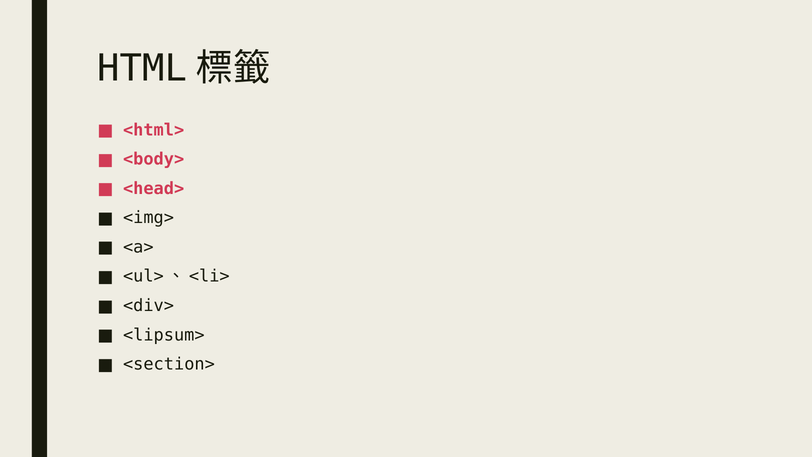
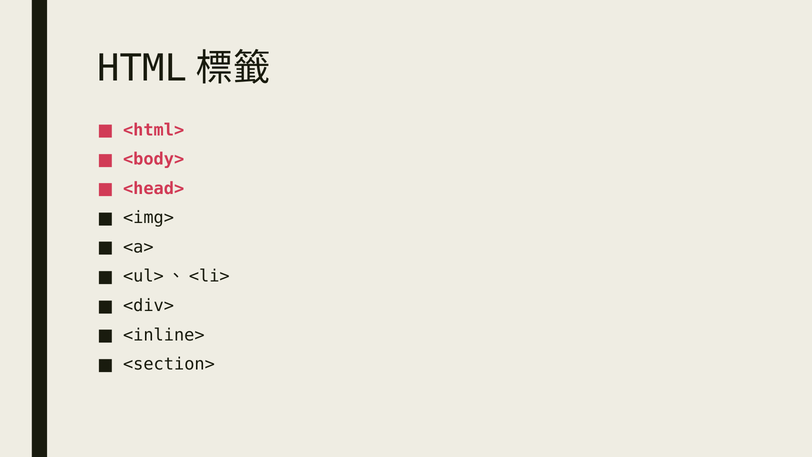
<lipsum>: <lipsum> -> <inline>
